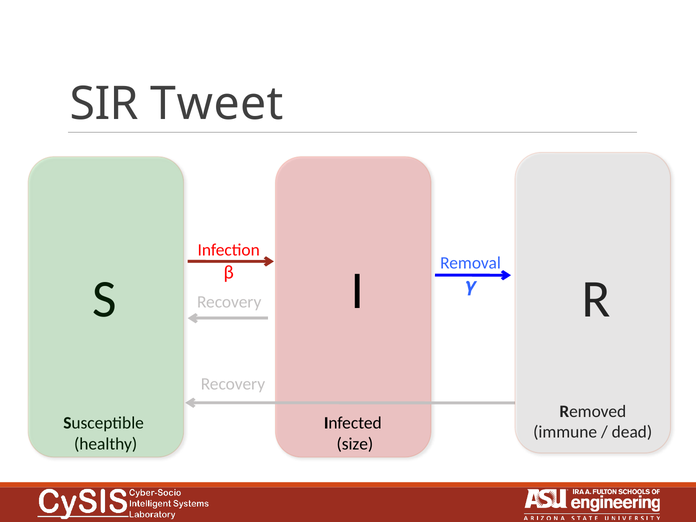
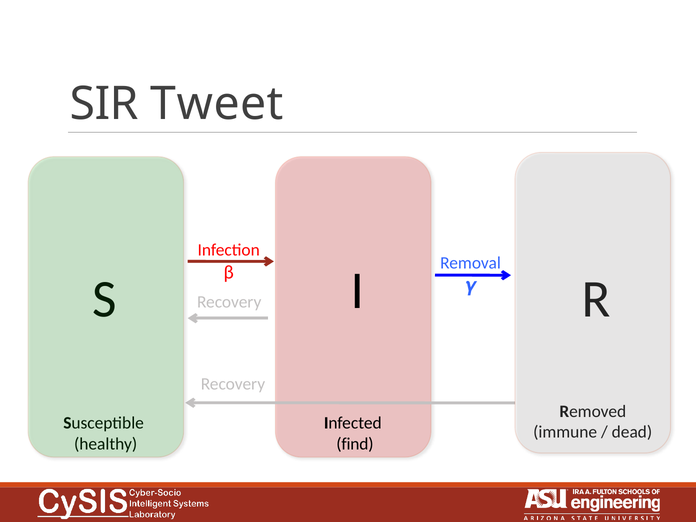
size: size -> find
